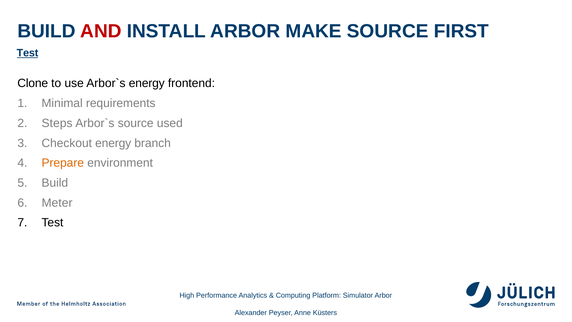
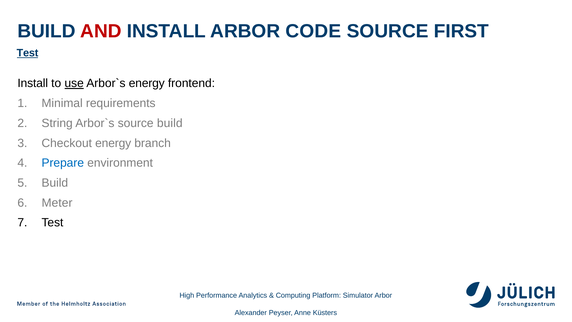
MAKE: MAKE -> CODE
Clone at (33, 83): Clone -> Install
use underline: none -> present
Steps: Steps -> String
source used: used -> build
Prepare colour: orange -> blue
